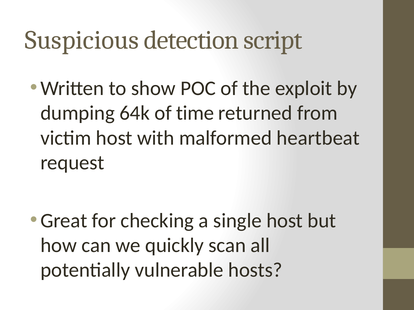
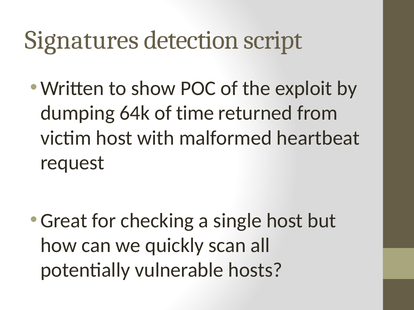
Suspicious: Suspicious -> Signatures
